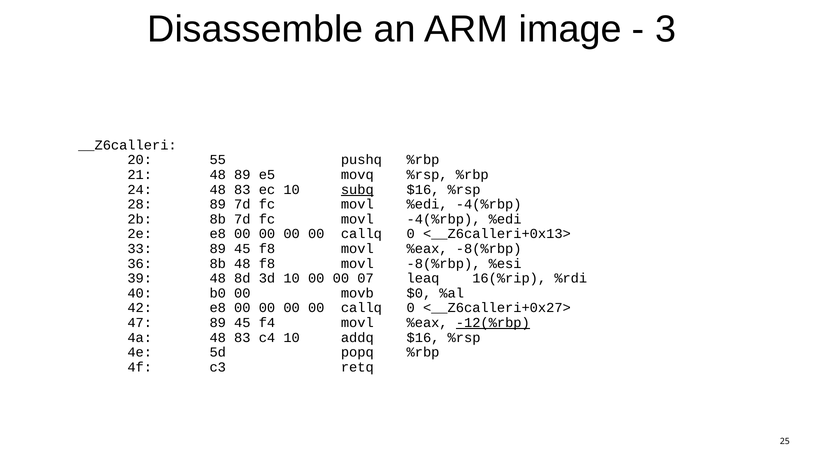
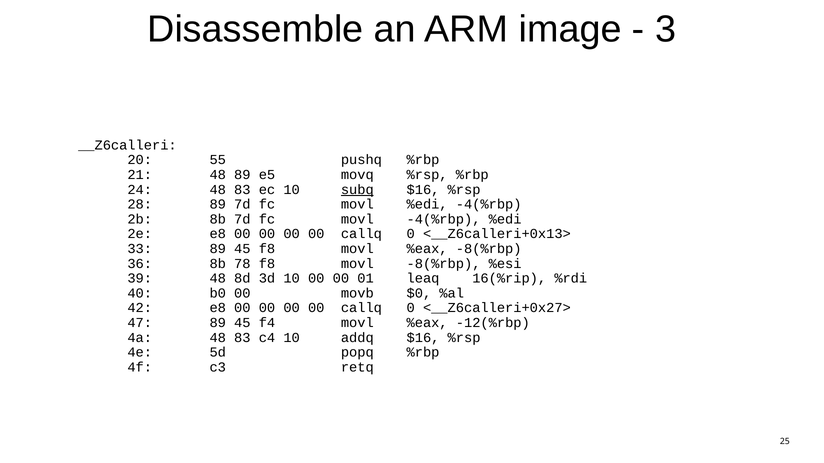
8b 48: 48 -> 78
07: 07 -> 01
-12(%rbp underline: present -> none
